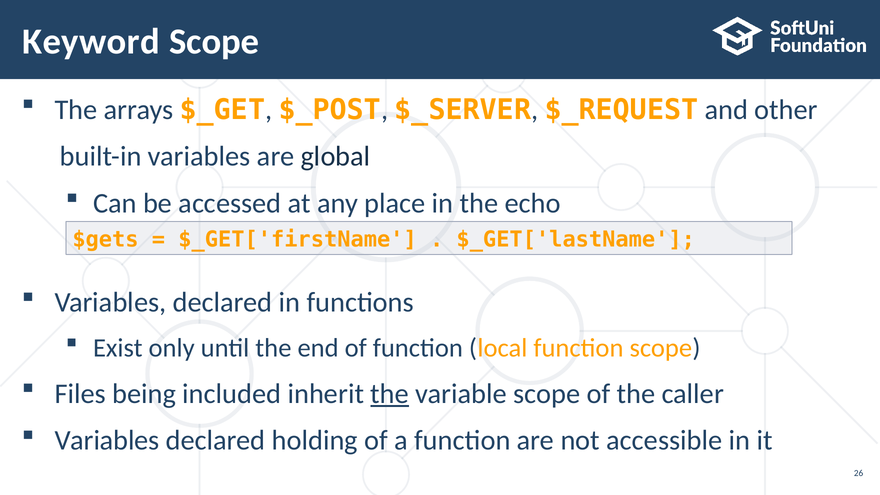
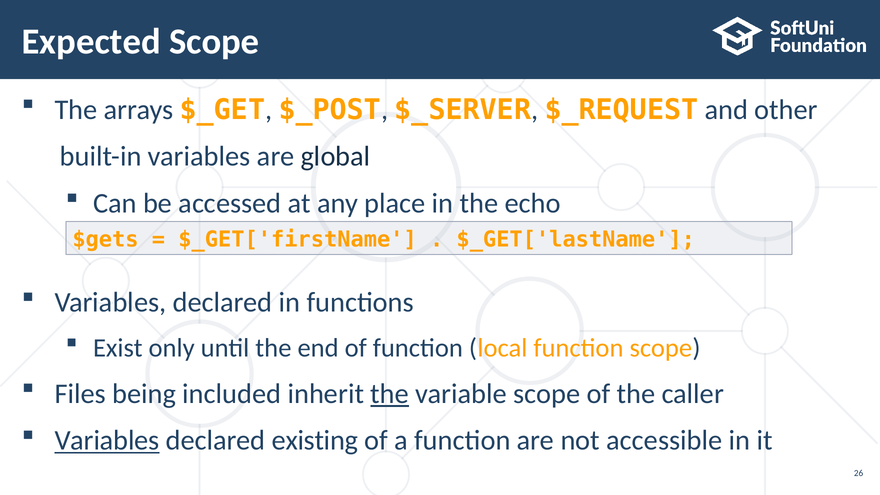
Keyword: Keyword -> Expected
Variables at (107, 441) underline: none -> present
holding: holding -> existing
